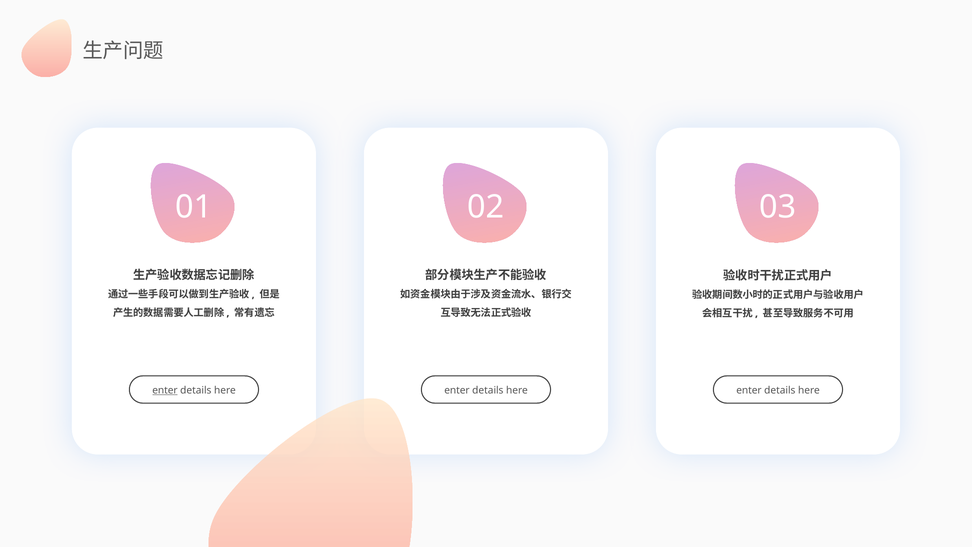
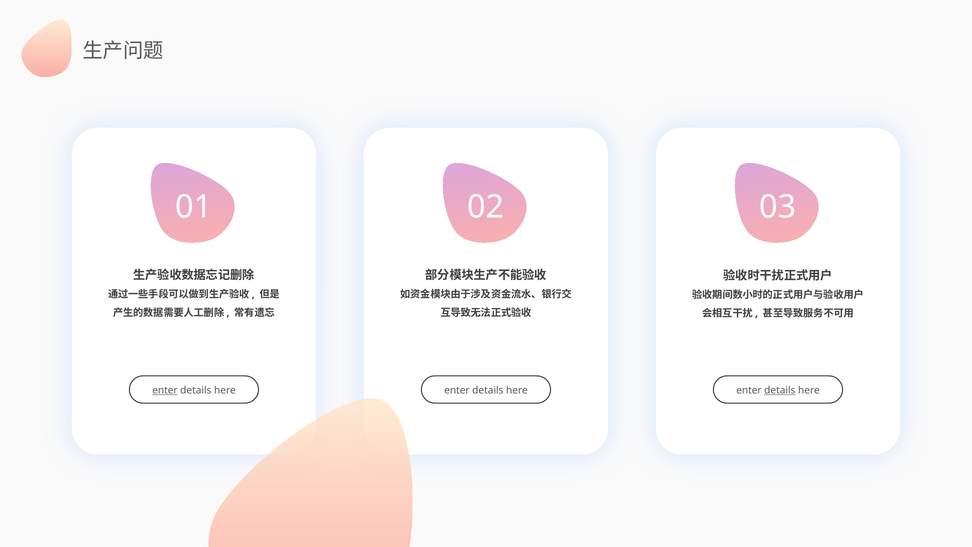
details at (780, 390) underline: none -> present
